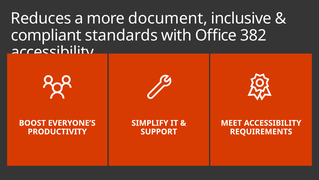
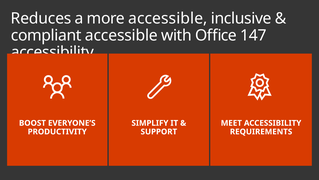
more document: document -> accessible
compliant standards: standards -> accessible
382: 382 -> 147
